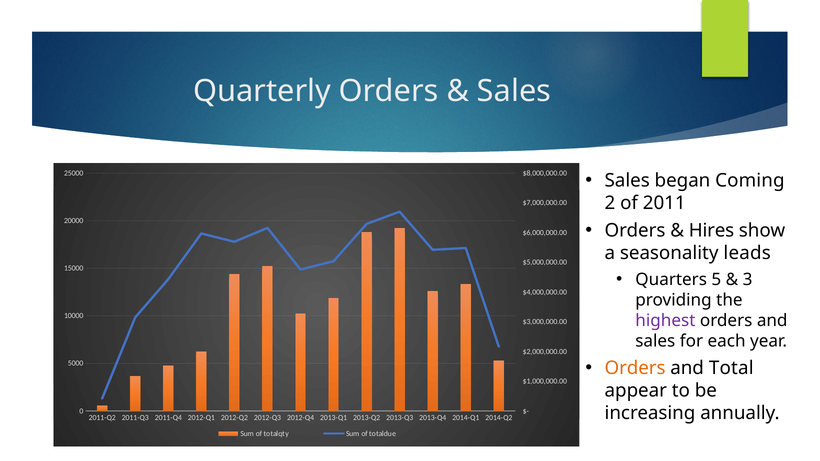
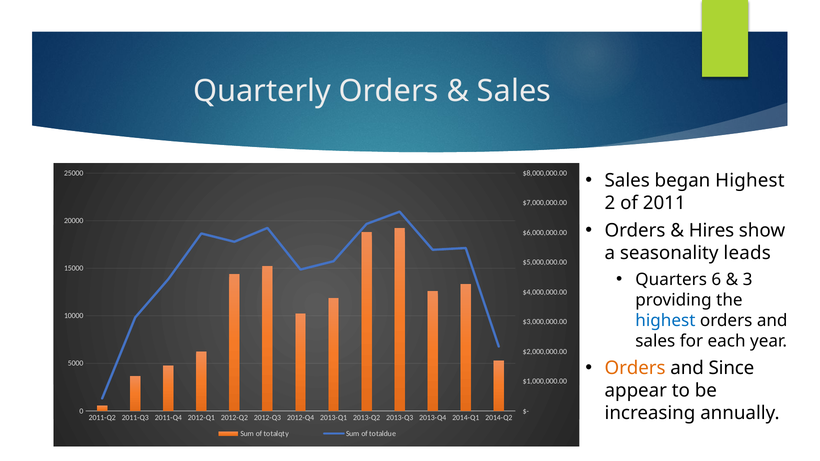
began Coming: Coming -> Highest
5: 5 -> 6
highest at (665, 321) colour: purple -> blue
Total: Total -> Since
